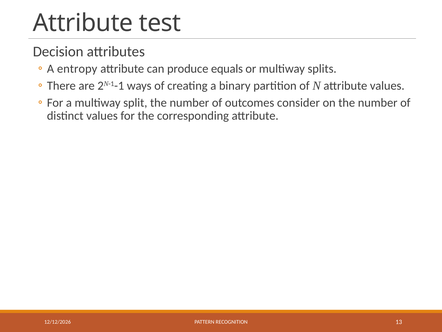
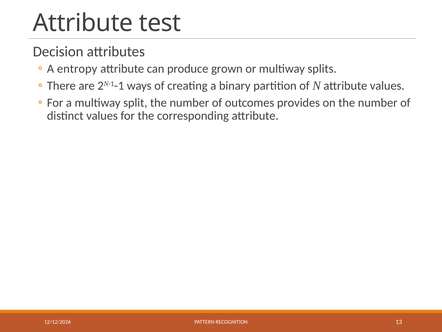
equals: equals -> grown
consider: consider -> provides
